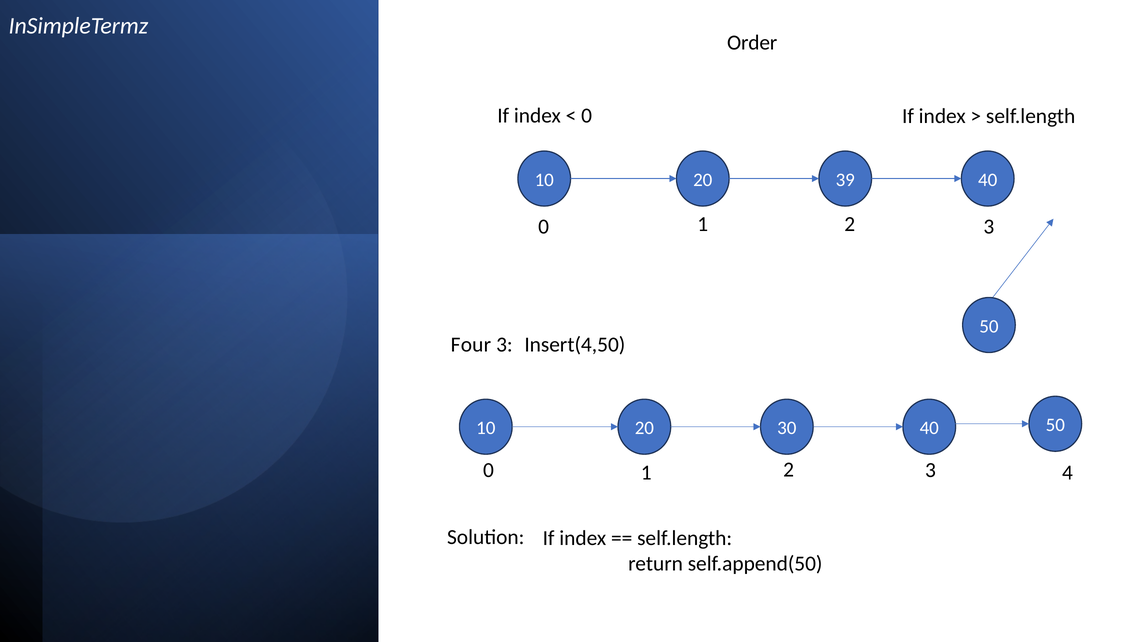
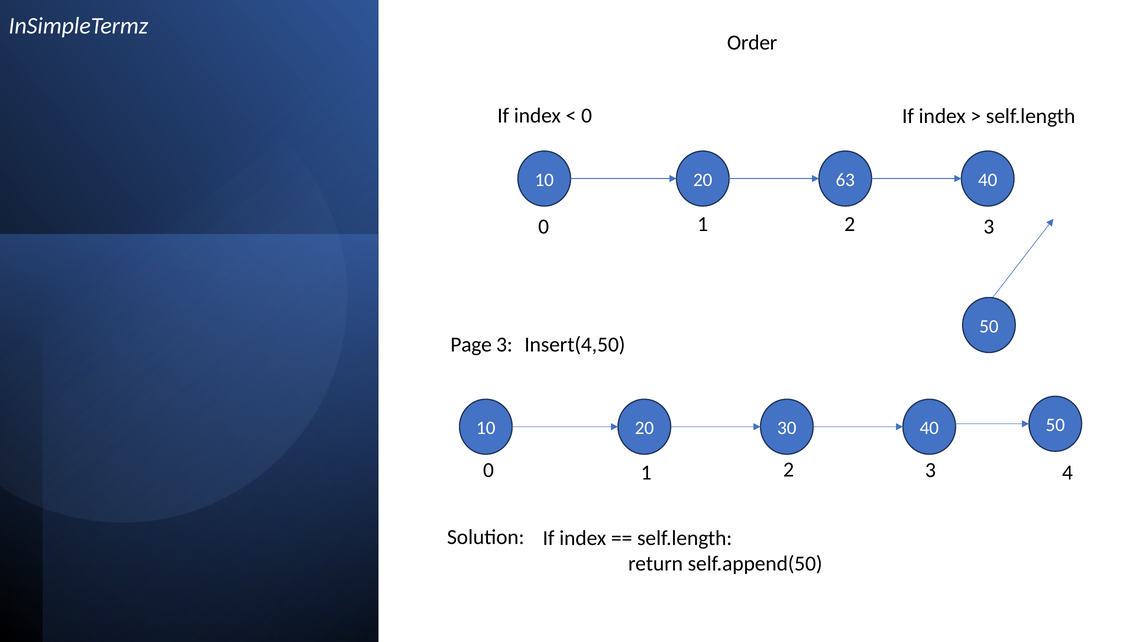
39: 39 -> 63
Four: Four -> Page
